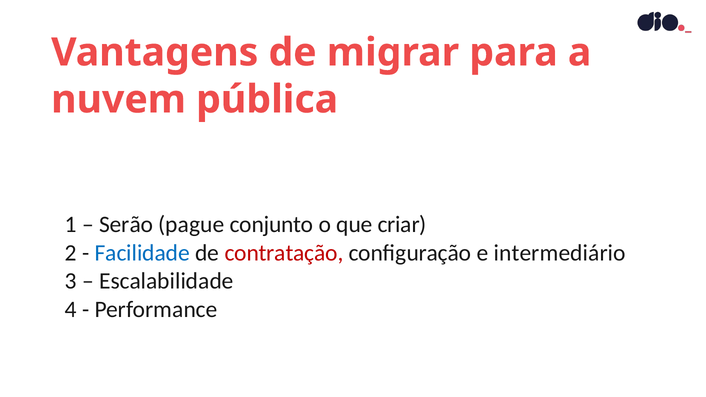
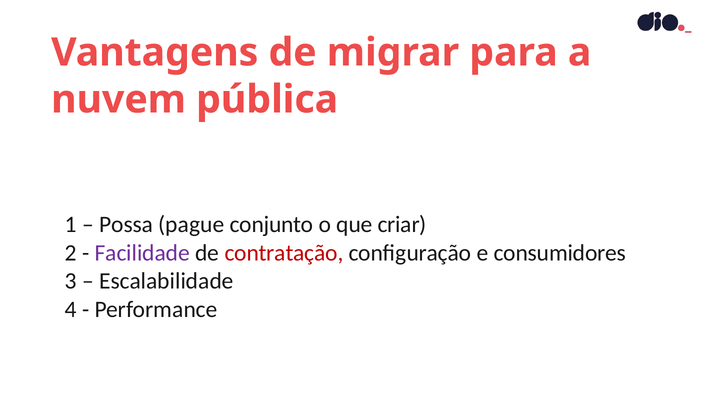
Serão: Serão -> Possa
Facilidade colour: blue -> purple
intermediário: intermediário -> consumidores
